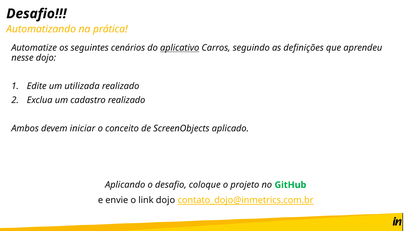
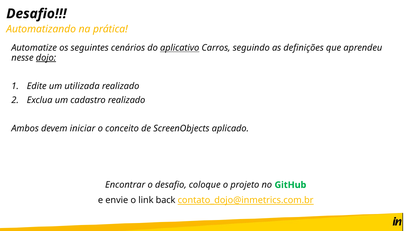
dojo at (46, 58) underline: none -> present
Aplicando: Aplicando -> Encontrar
link dojo: dojo -> back
